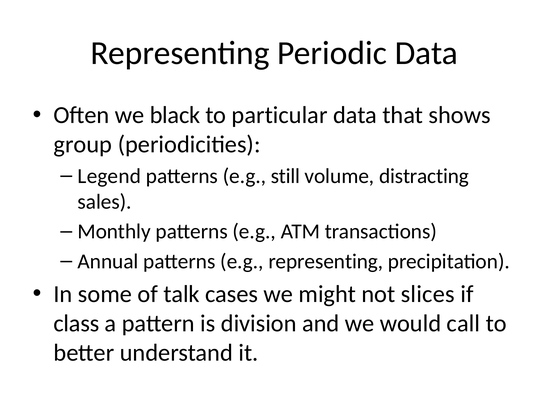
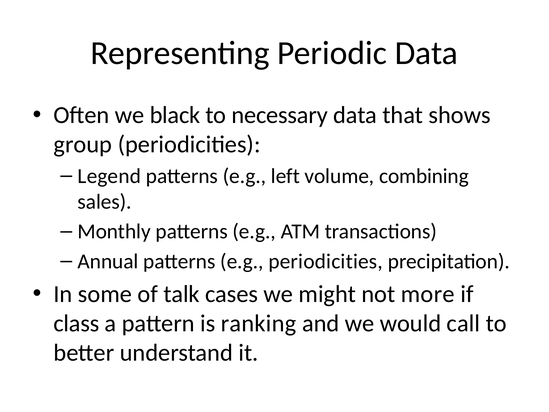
particular: particular -> necessary
still: still -> left
distracting: distracting -> combining
e.g representing: representing -> periodicities
slices: slices -> more
division: division -> ranking
